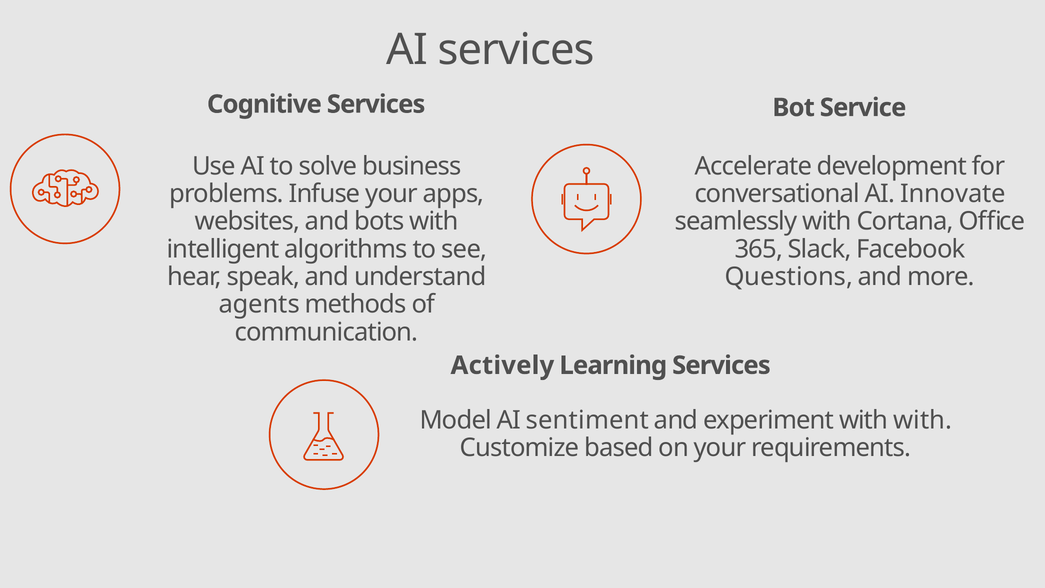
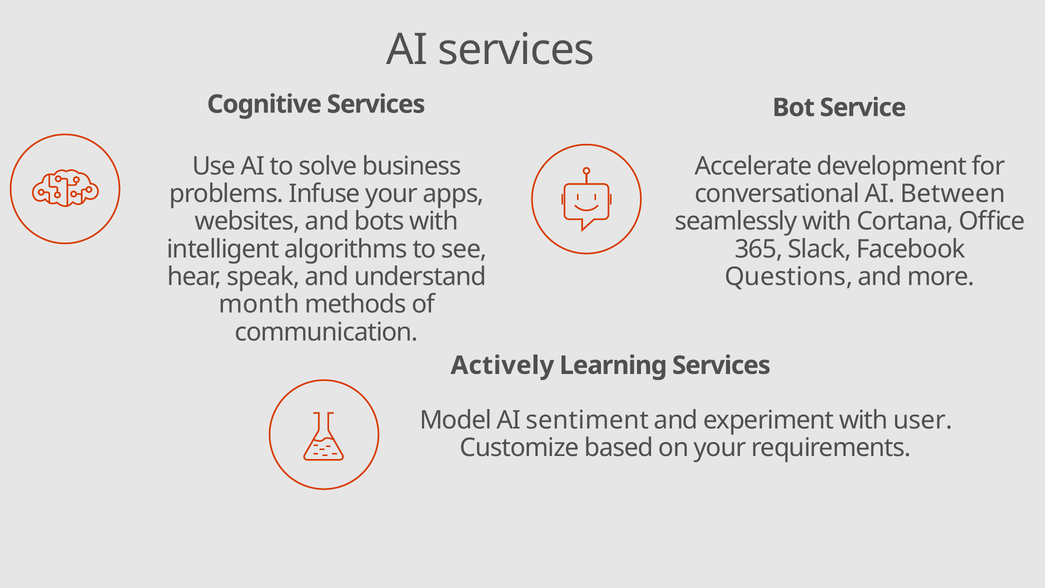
Innovate: Innovate -> Between
agents: agents -> month
with with: with -> user
